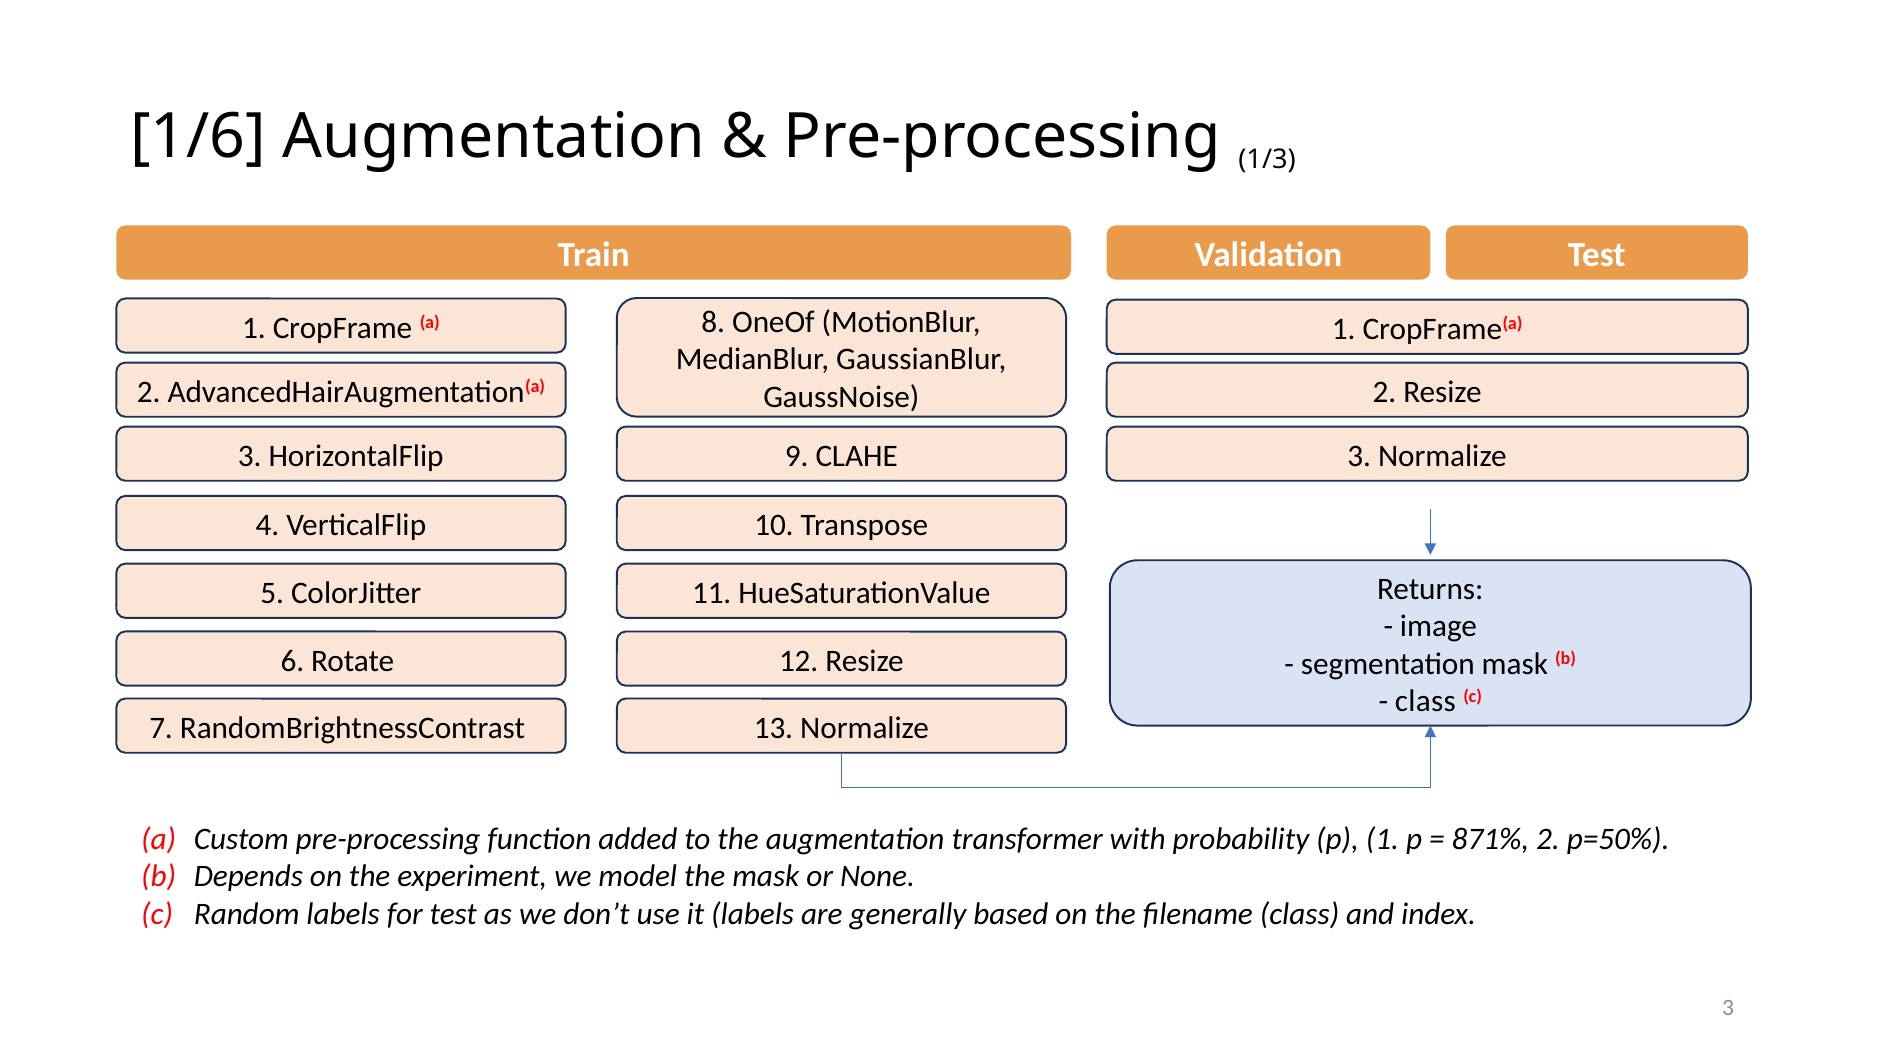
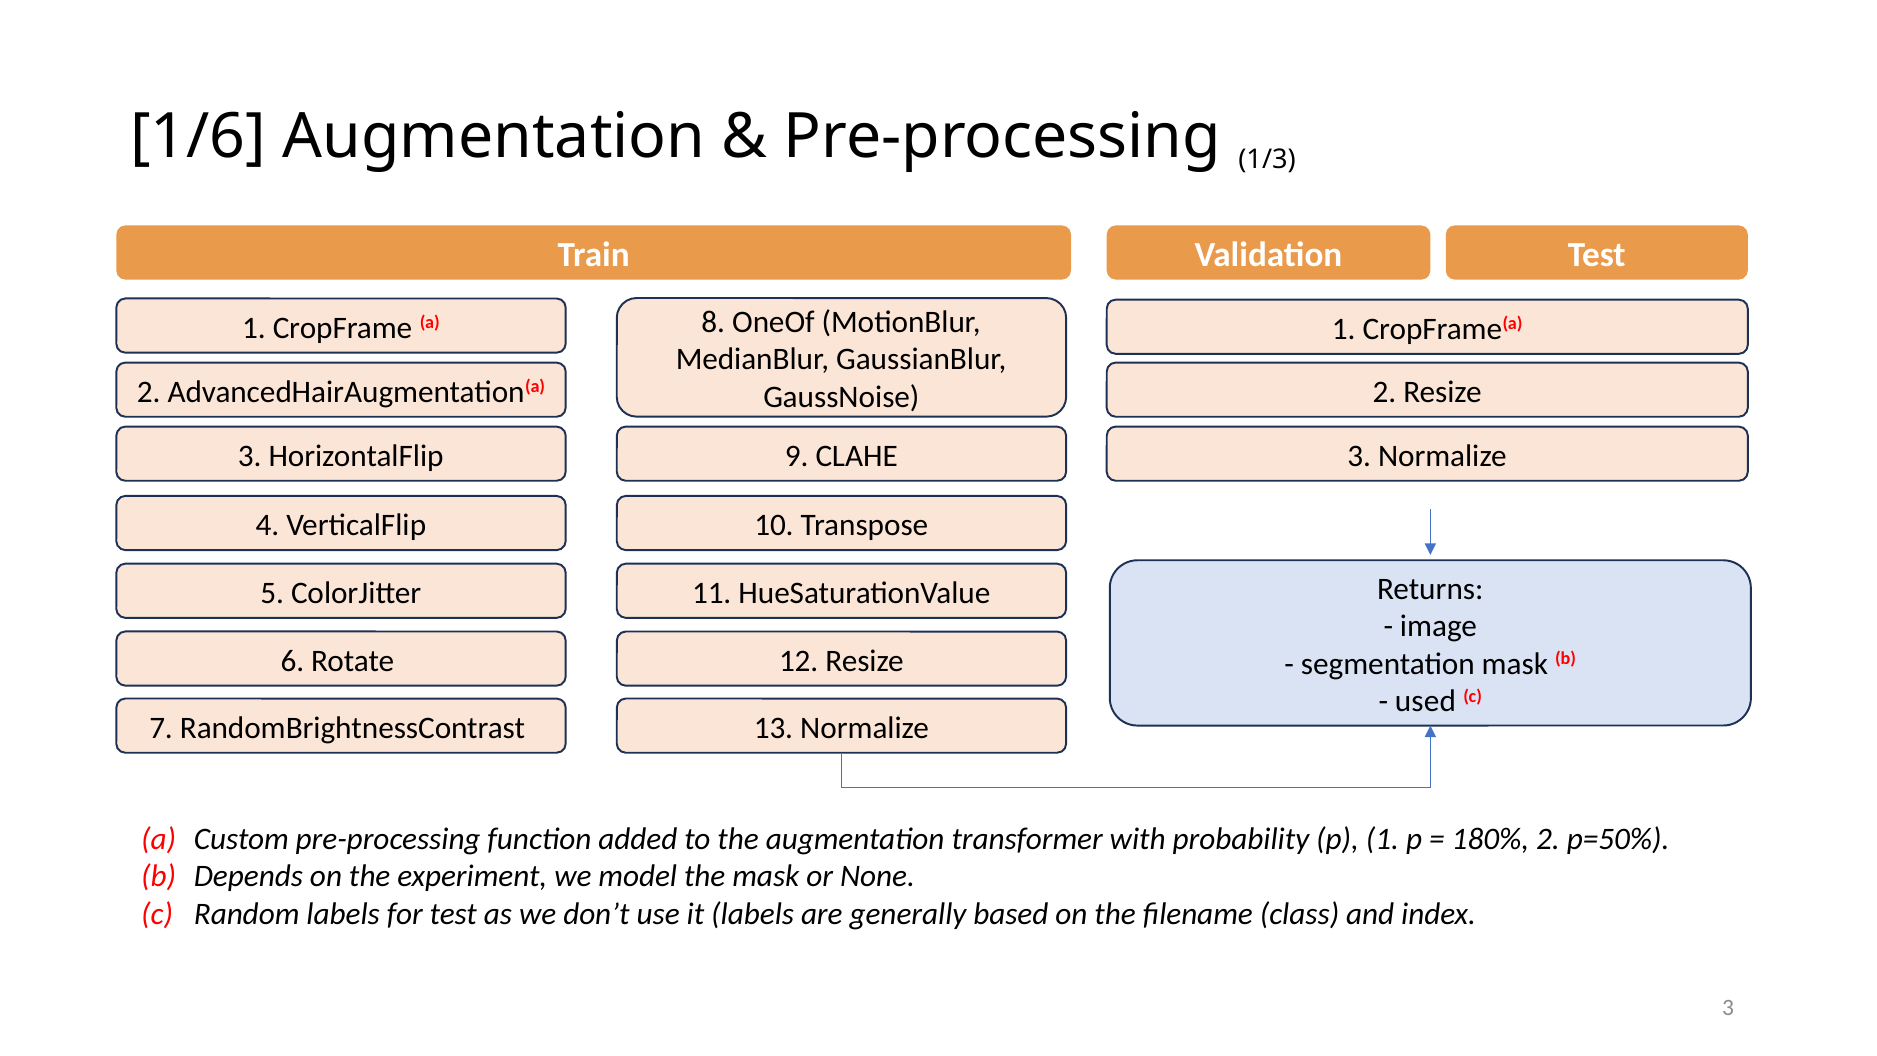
class at (1425, 701): class -> used
871%: 871% -> 180%
